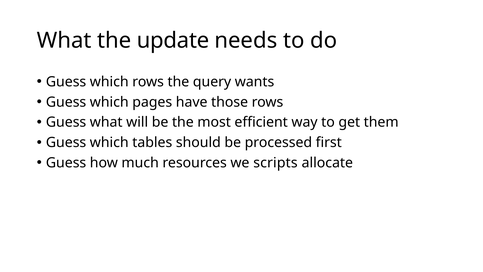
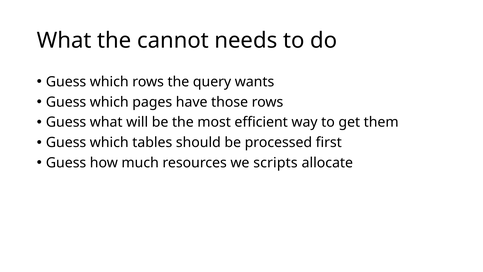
update: update -> cannot
